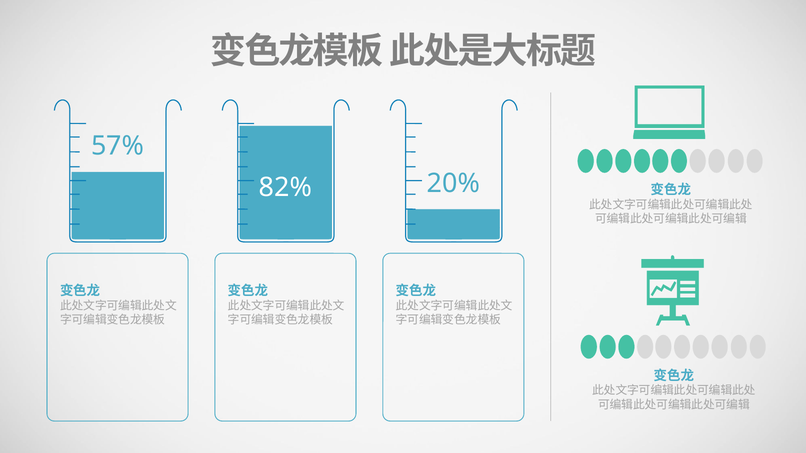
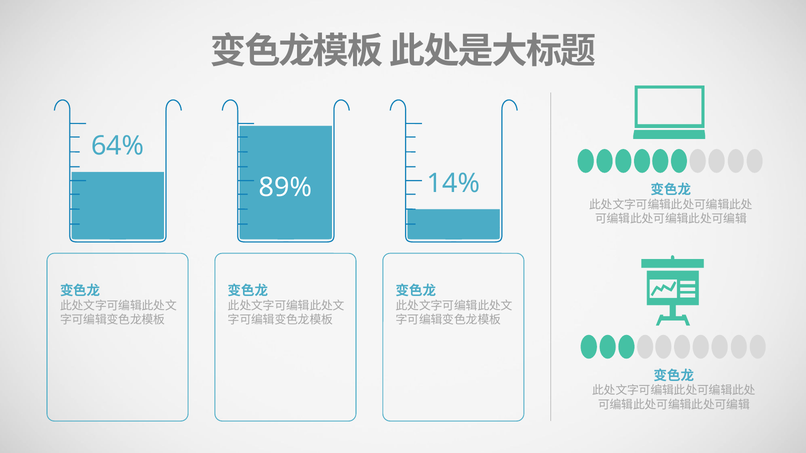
57%: 57% -> 64%
20%: 20% -> 14%
82%: 82% -> 89%
